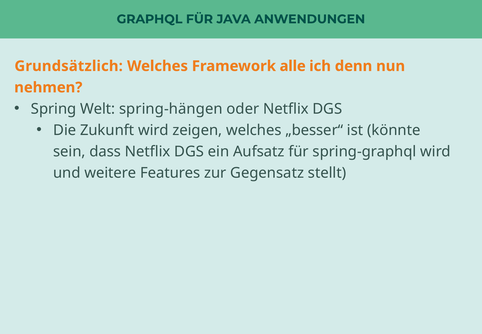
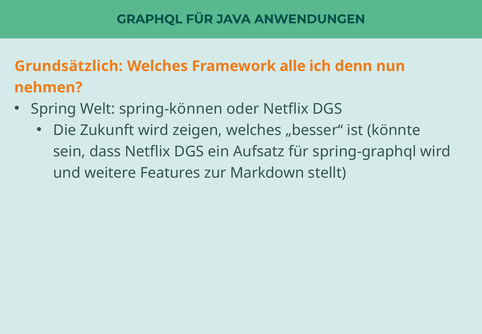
spring-hängen: spring-hängen -> spring-können
Gegensatz: Gegensatz -> Markdown
